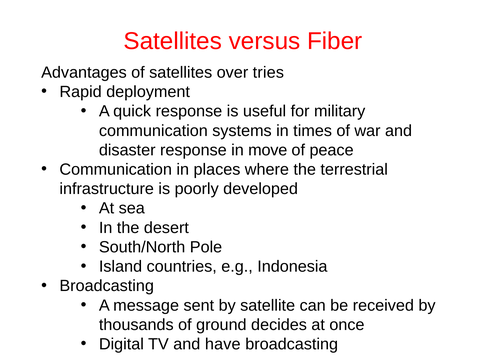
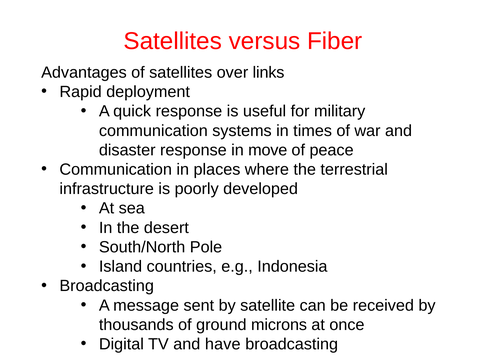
tries: tries -> links
decides: decides -> microns
